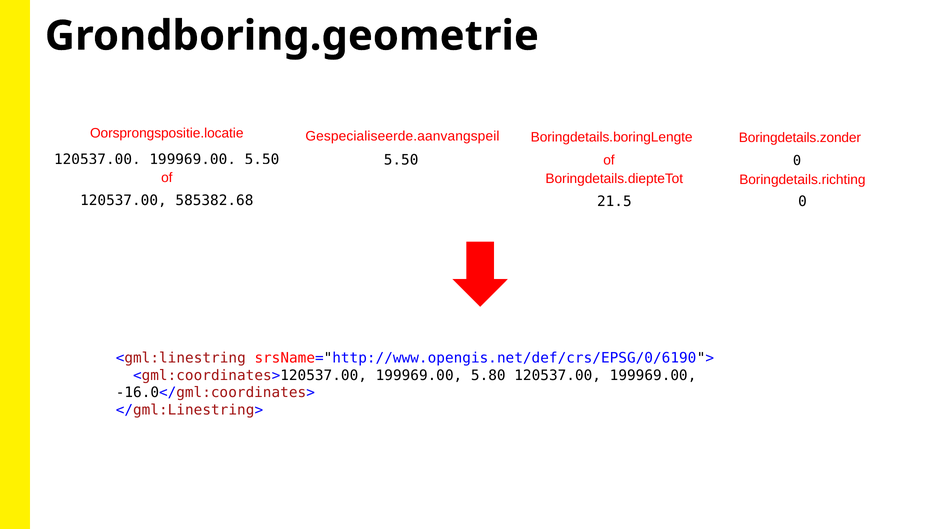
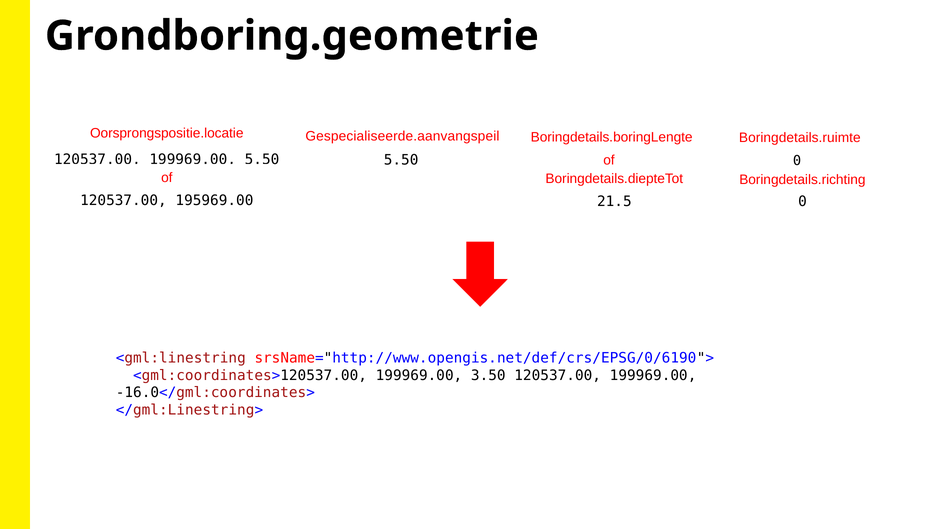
Boringdetails.zonder: Boringdetails.zonder -> Boringdetails.ruimte
585382.68: 585382.68 -> 195969.00
5.80: 5.80 -> 3.50
